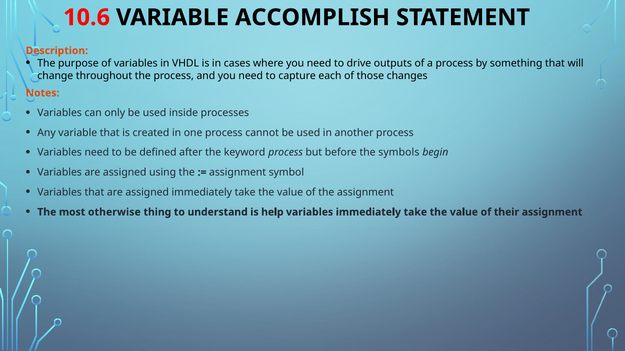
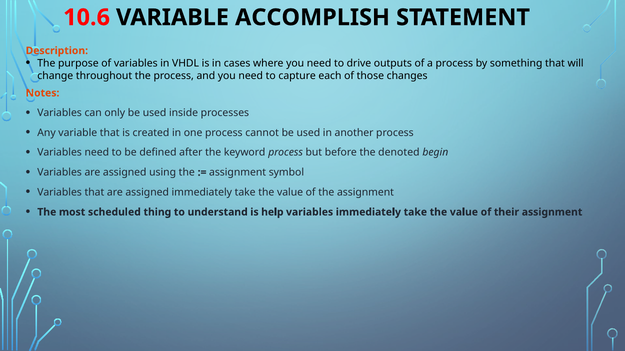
symbols: symbols -> denoted
otherwise: otherwise -> scheduled
